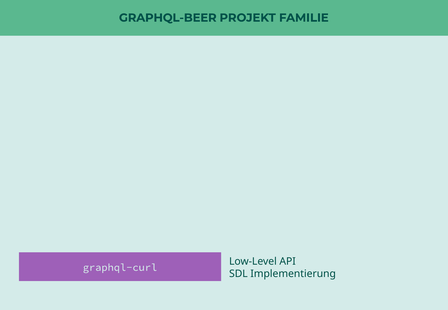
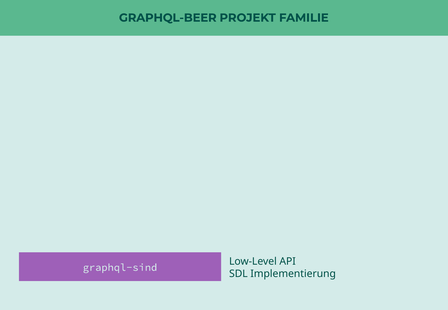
graphql-curl: graphql-curl -> graphql-sind
